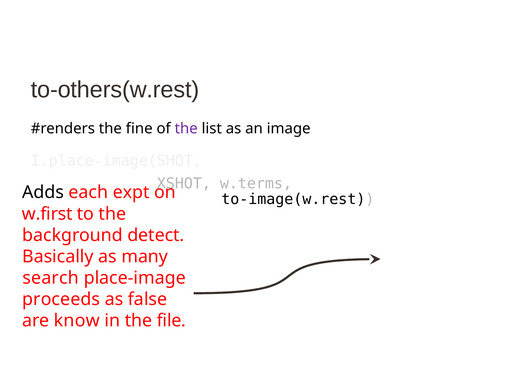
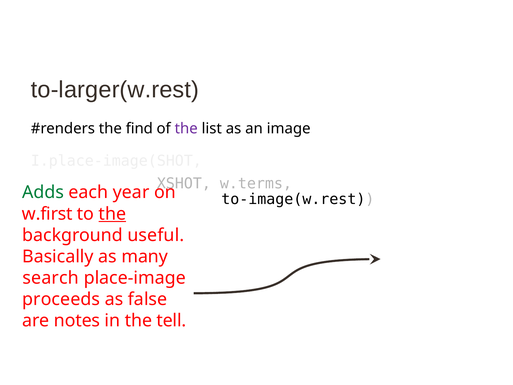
to-others(w.rest: to-others(w.rest -> to-larger(w.rest
fine: fine -> find
Adds colour: black -> green
expt: expt -> year
the at (112, 214) underline: none -> present
detect: detect -> useful
know: know -> notes
file: file -> tell
